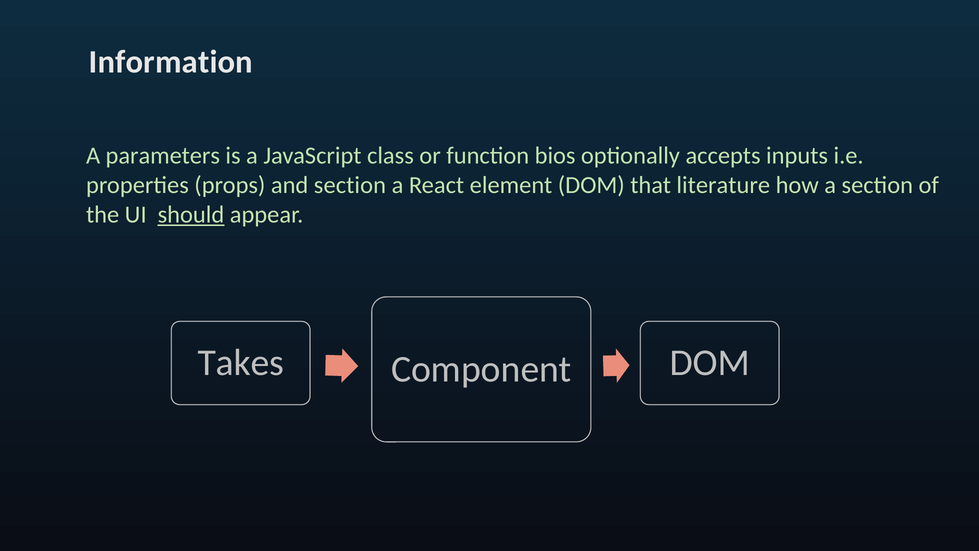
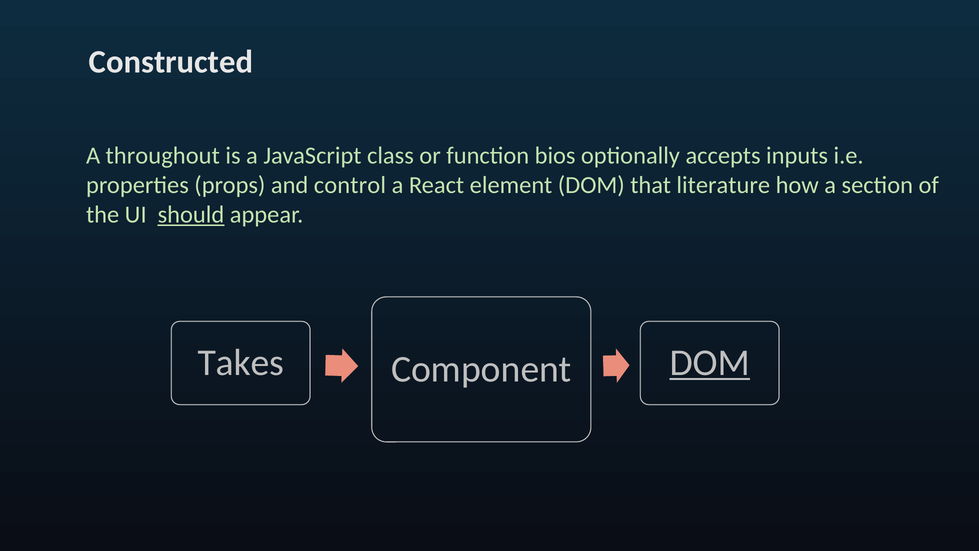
Information: Information -> Constructed
parameters: parameters -> throughout
and section: section -> control
DOM at (710, 363) underline: none -> present
